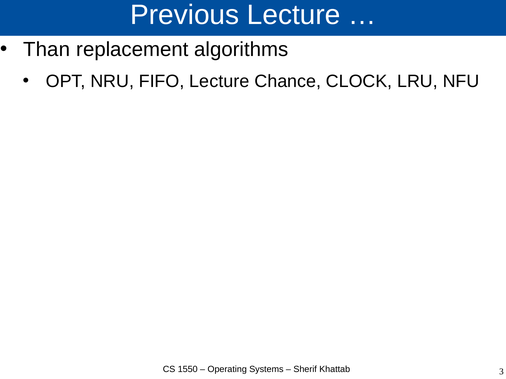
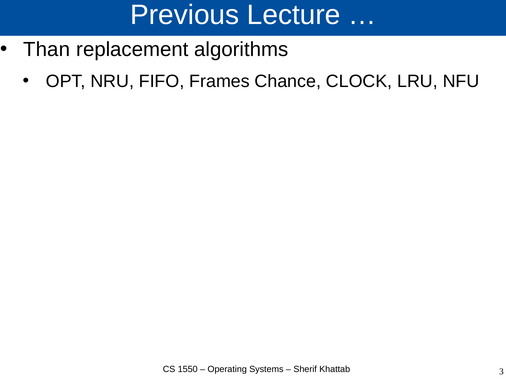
FIFO Lecture: Lecture -> Frames
